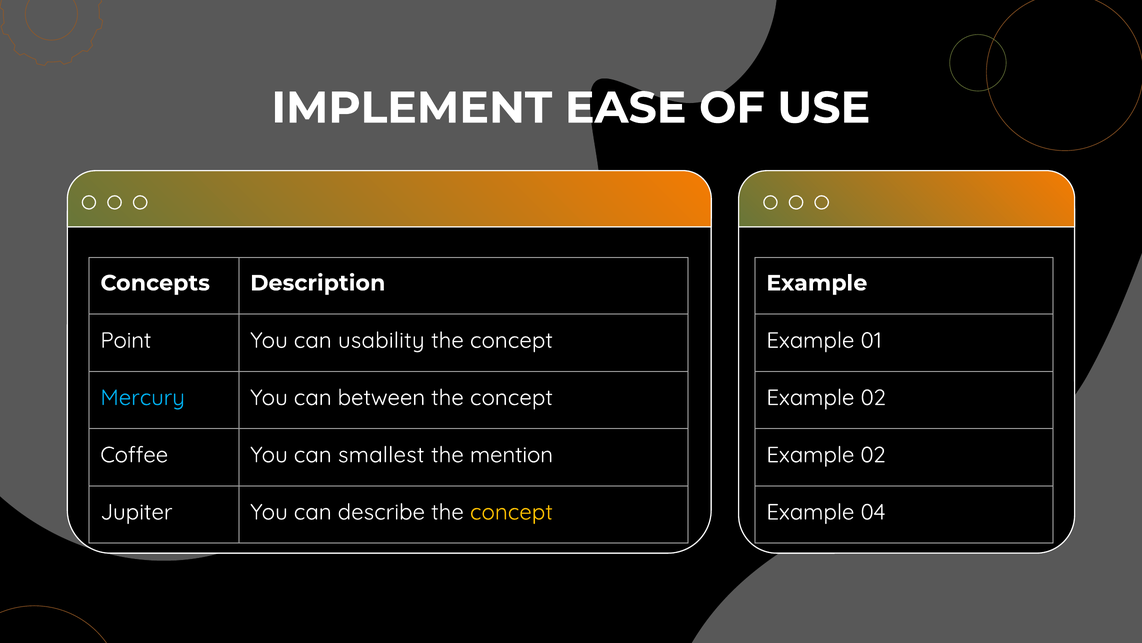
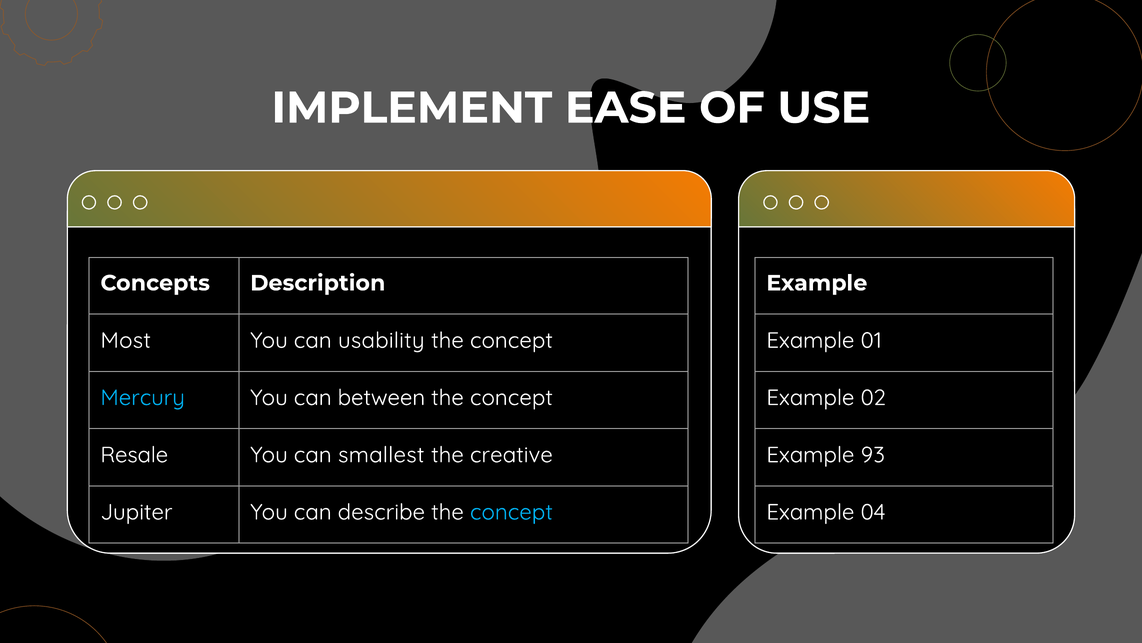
Point: Point -> Most
Coffee: Coffee -> Resale
mention: mention -> creative
02 at (873, 455): 02 -> 93
concept at (511, 512) colour: yellow -> light blue
